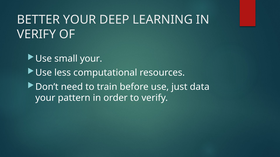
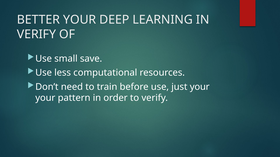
small your: your -> save
just data: data -> your
